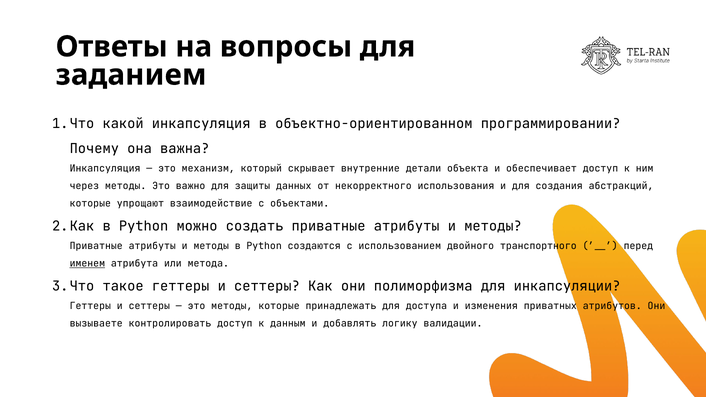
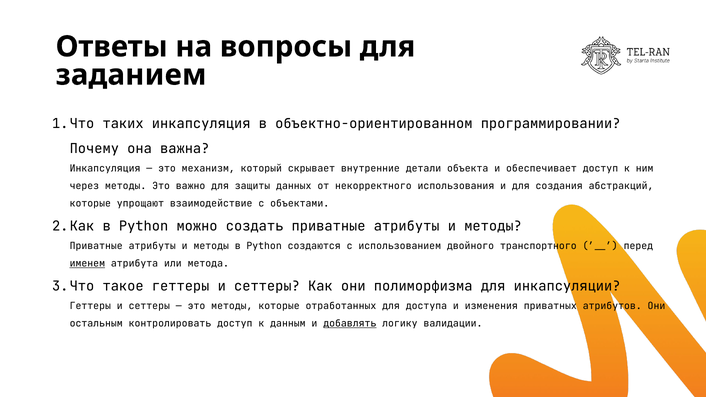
какой: какой -> таких
принадлежать: принадлежать -> отработанных
вызываете: вызываете -> остальным
добавлять underline: none -> present
